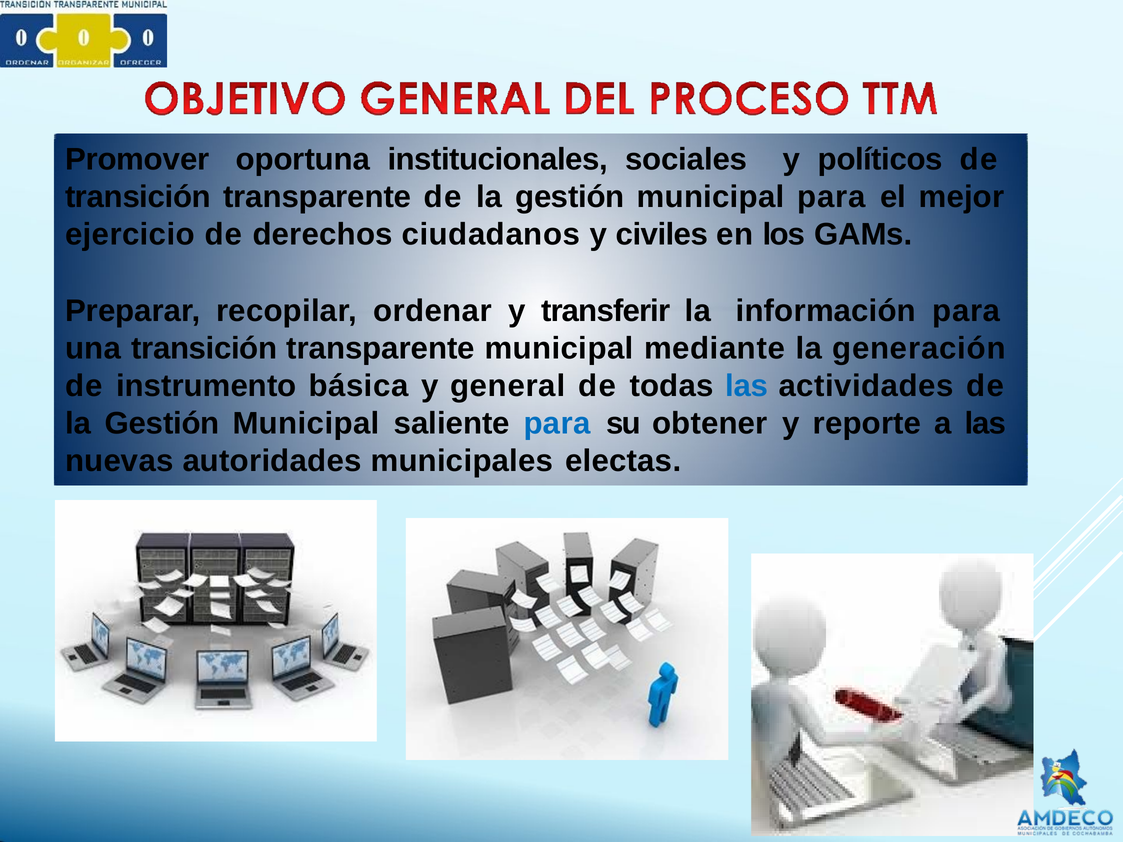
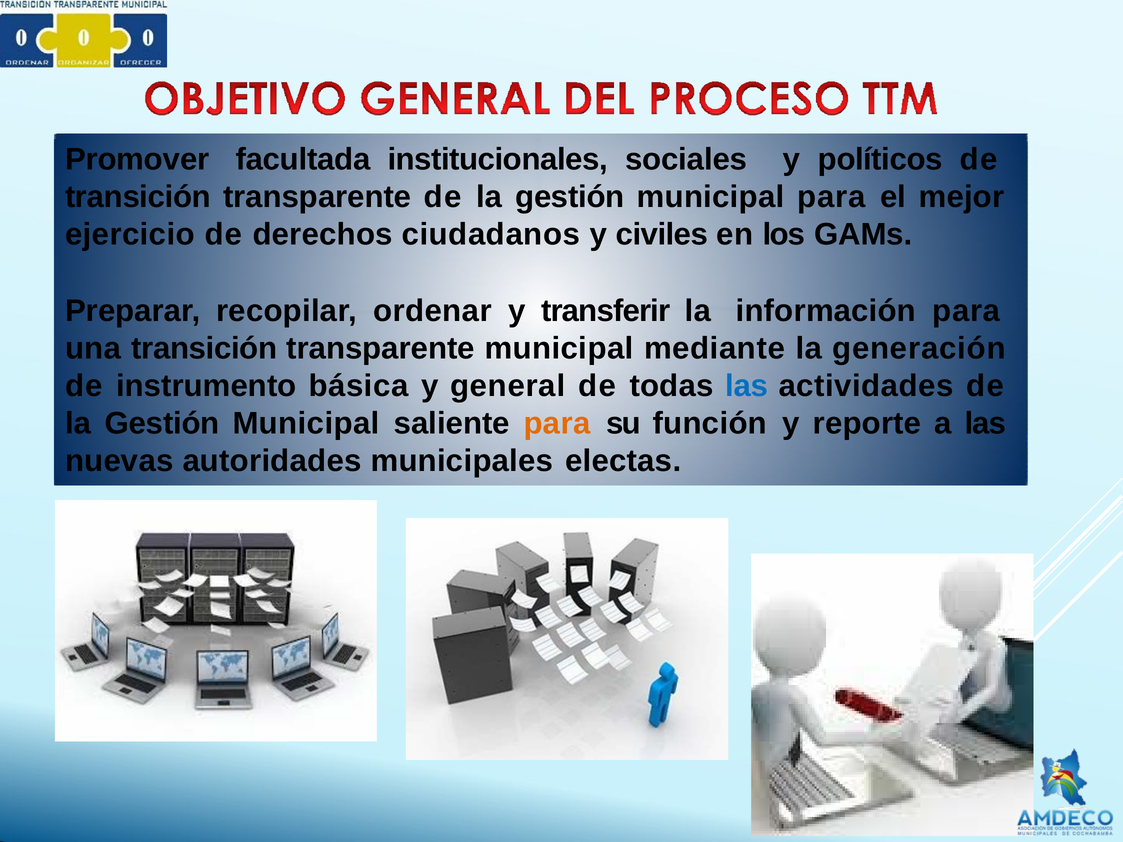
oportuna: oportuna -> facultada
para at (557, 423) colour: blue -> orange
obtener: obtener -> función
